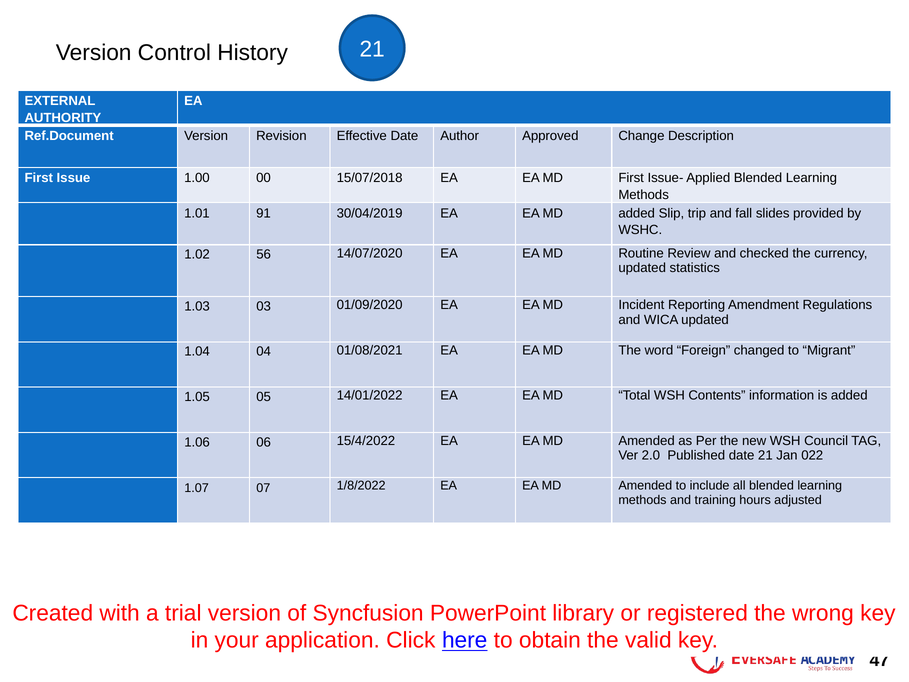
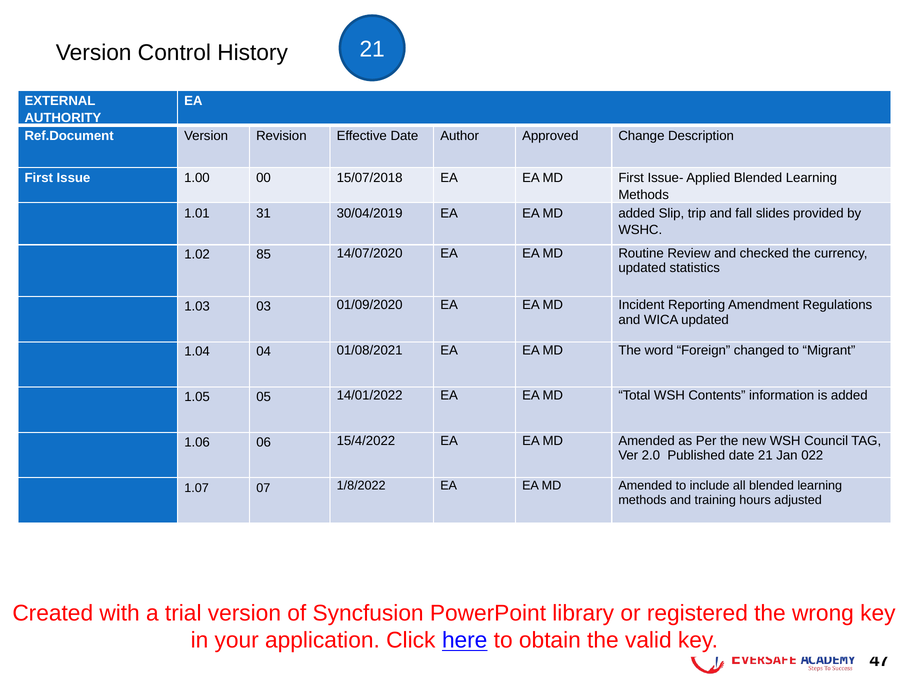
91: 91 -> 31
56: 56 -> 85
